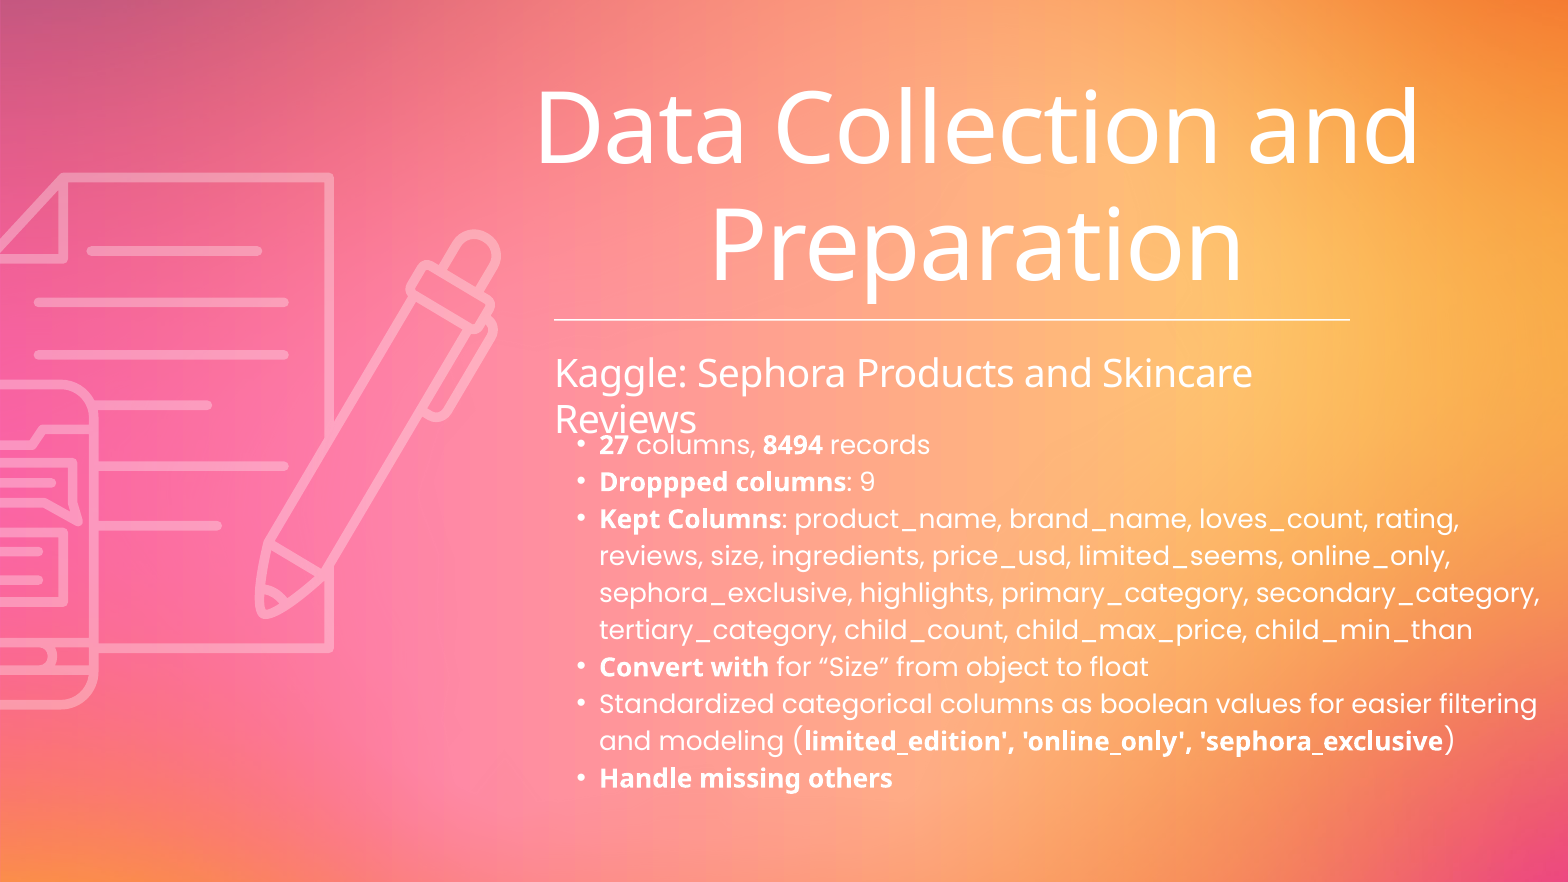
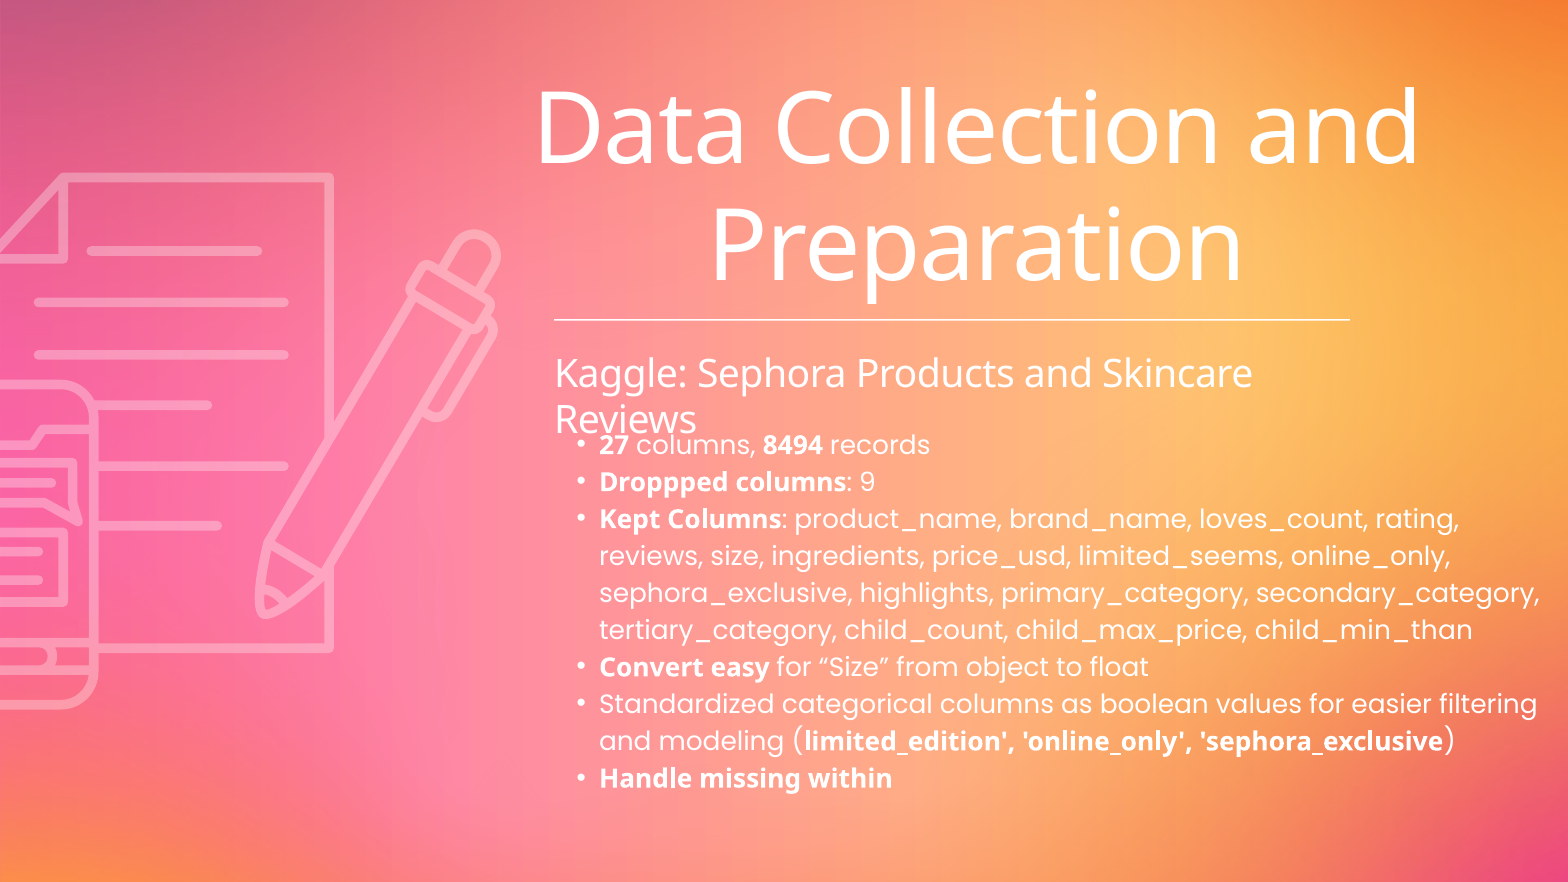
with: with -> easy
others: others -> within
